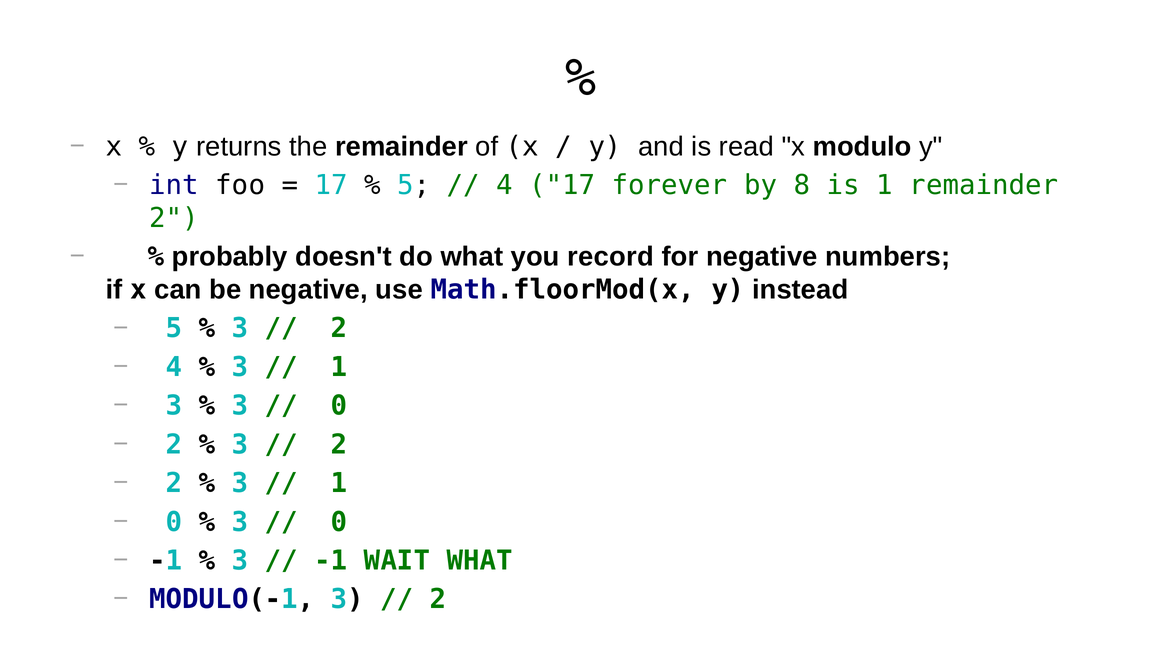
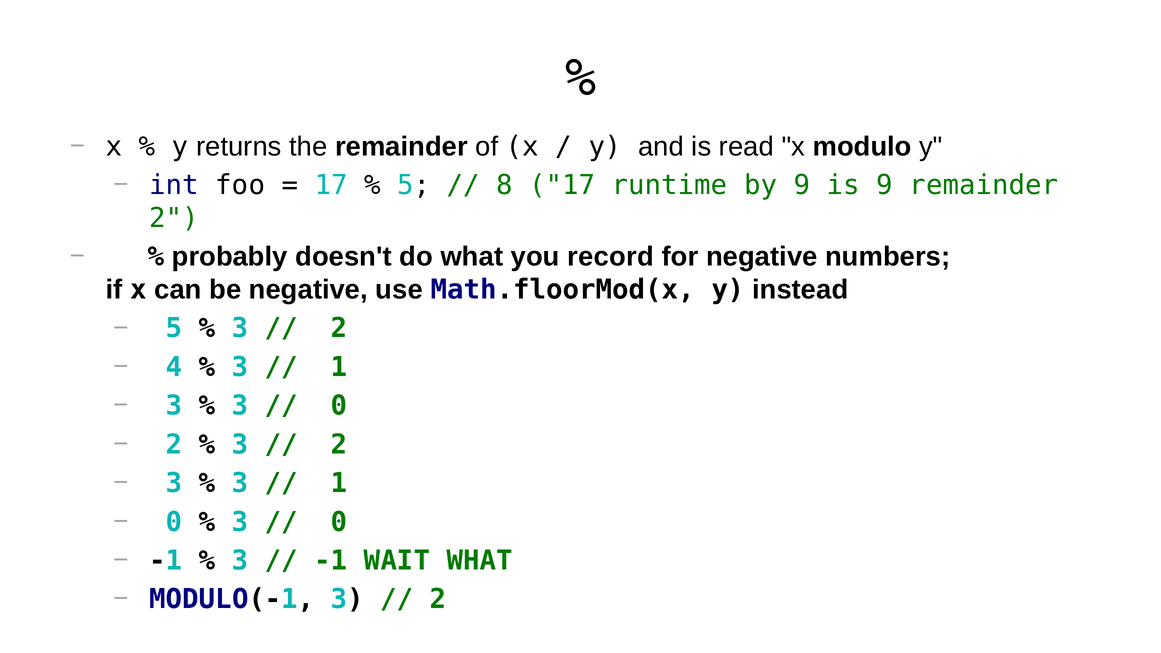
4 at (504, 185): 4 -> 8
forever: forever -> runtime
by 8: 8 -> 9
is 1: 1 -> 9
2 at (174, 483): 2 -> 3
